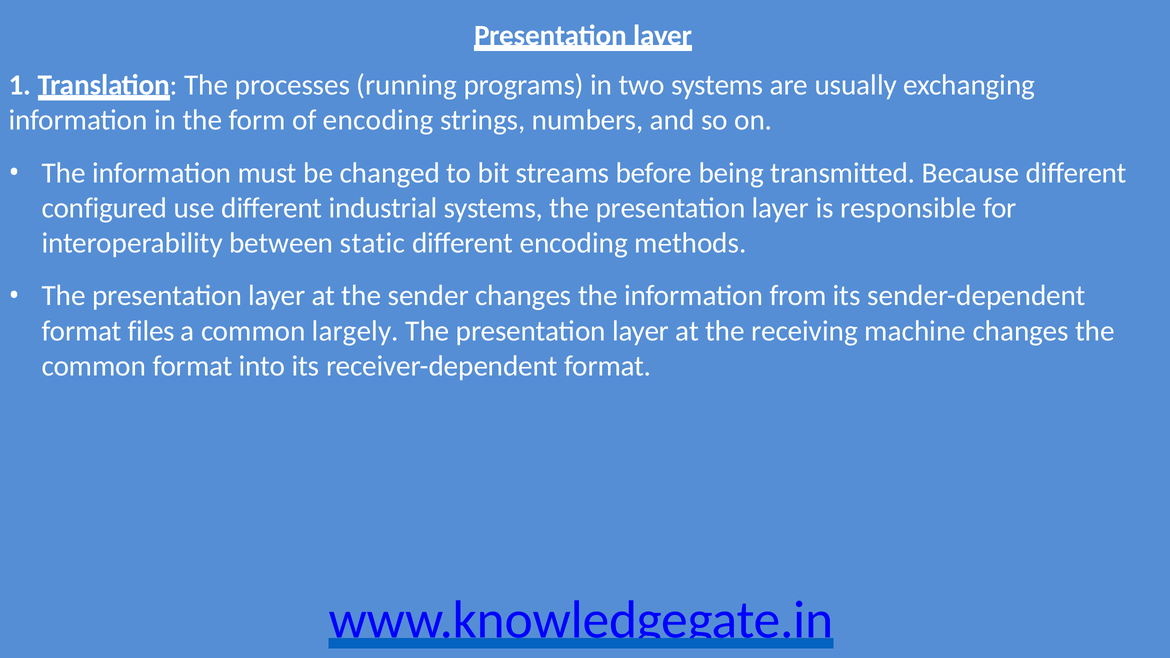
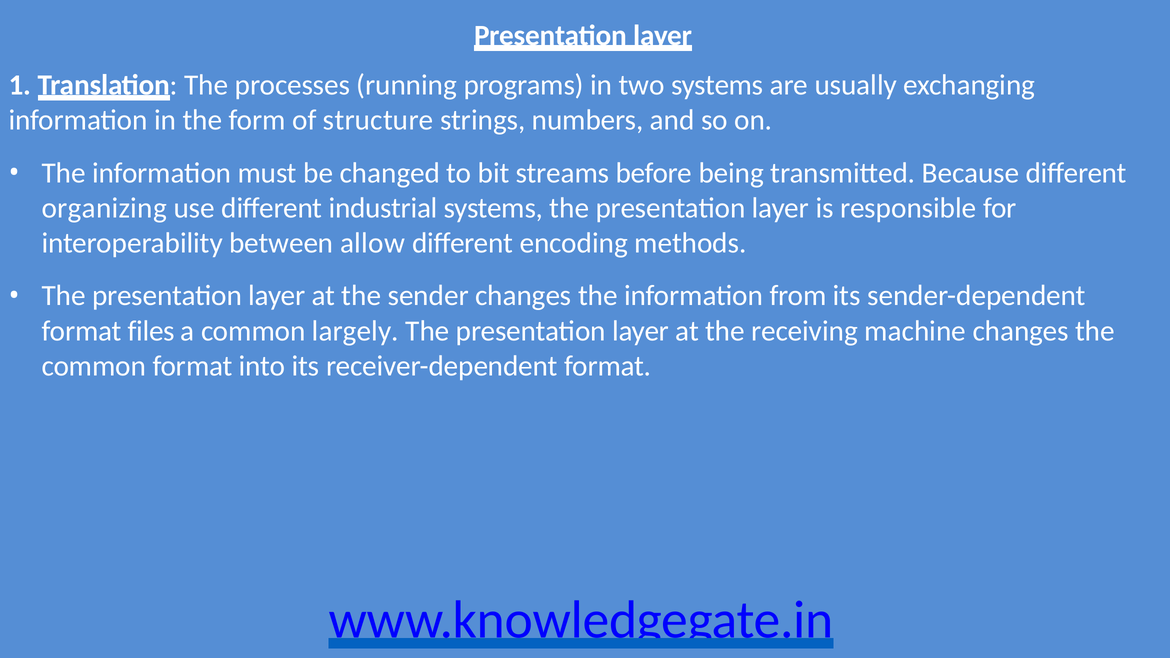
of encoding: encoding -> structure
configured: configured -> organizing
static: static -> allow
